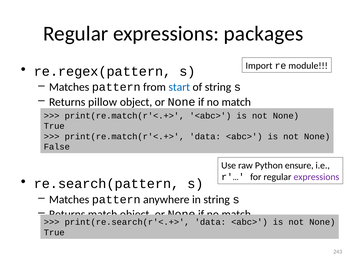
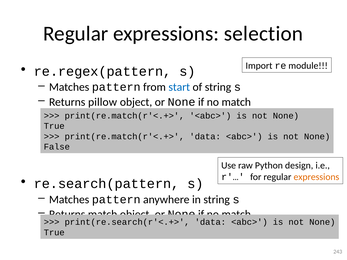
packages: packages -> selection
ensure: ensure -> design
expressions at (316, 177) colour: purple -> orange
